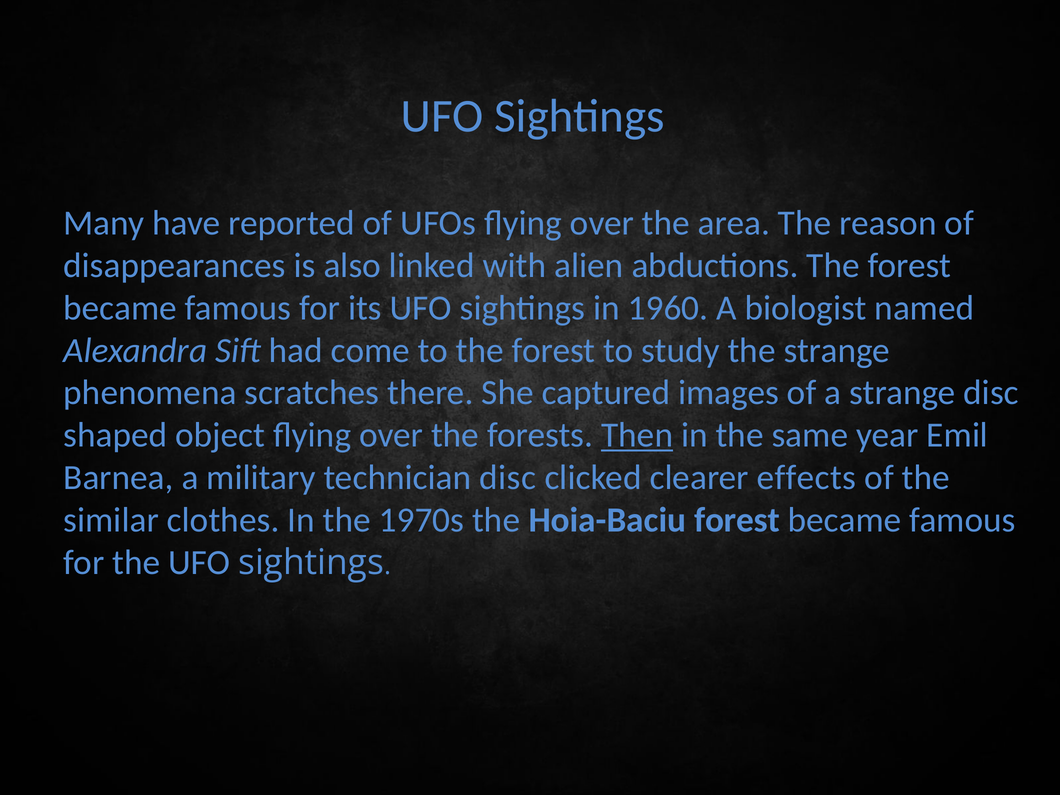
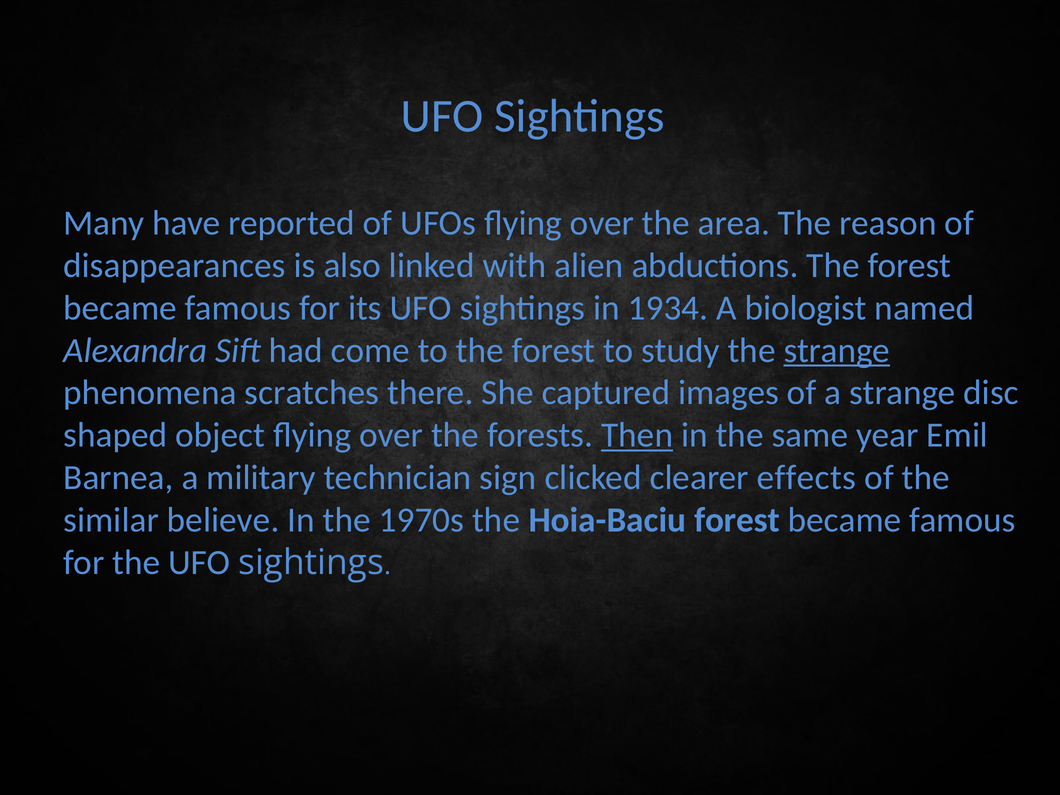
1960: 1960 -> 1934
strange at (837, 350) underline: none -> present
technician disc: disc -> sign
clothes: clothes -> believe
